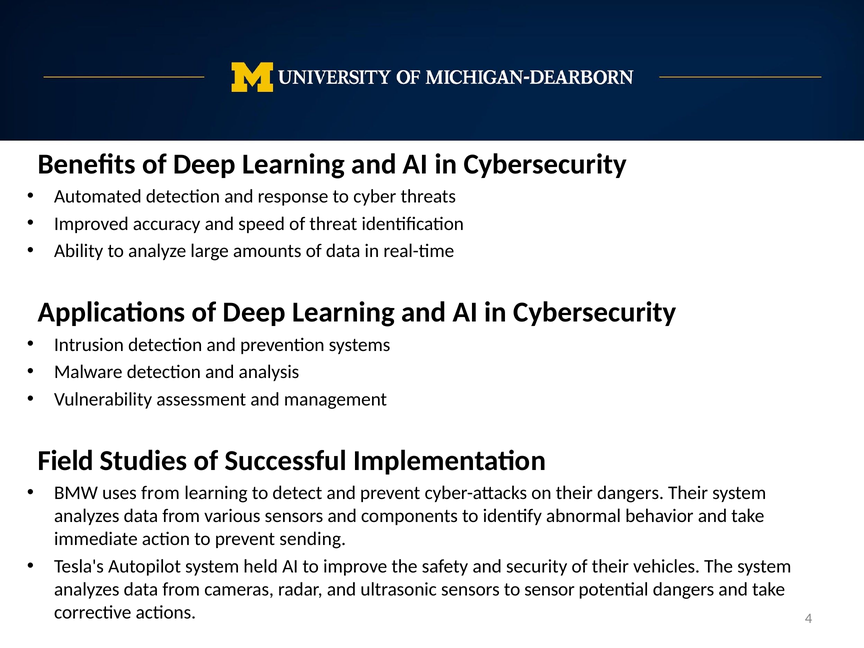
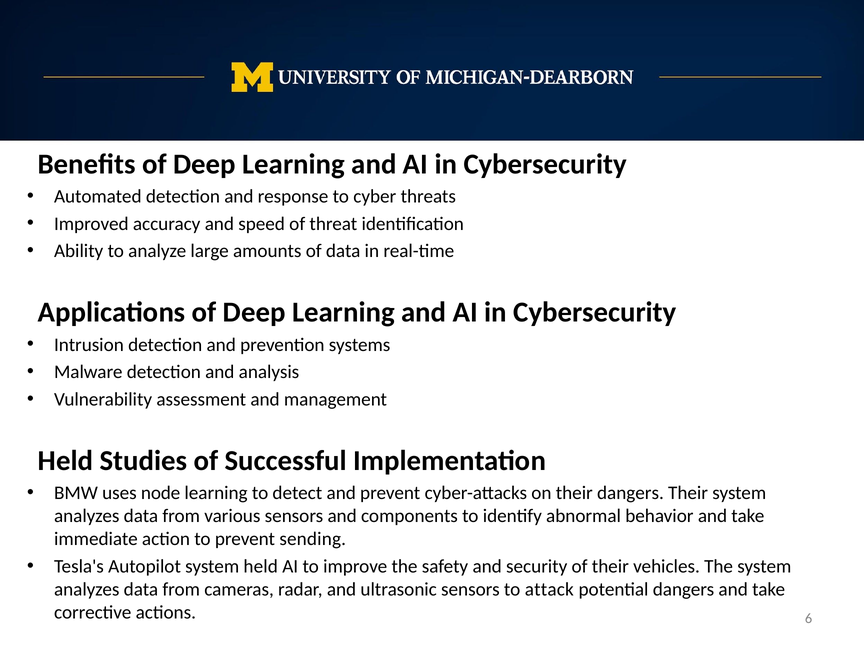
Field at (66, 461): Field -> Held
uses from: from -> node
sensor: sensor -> attack
4: 4 -> 6
